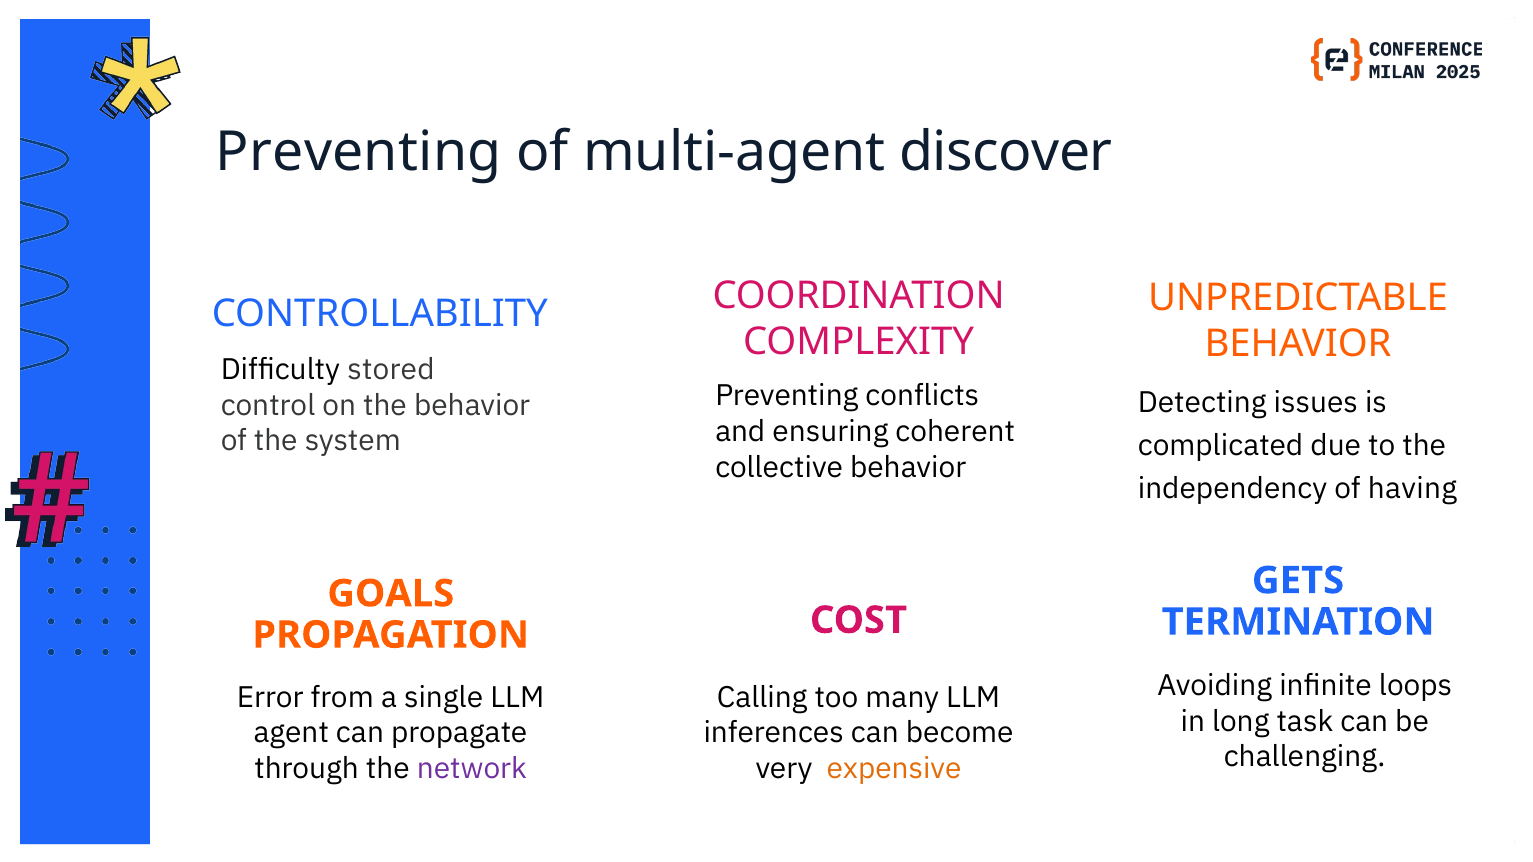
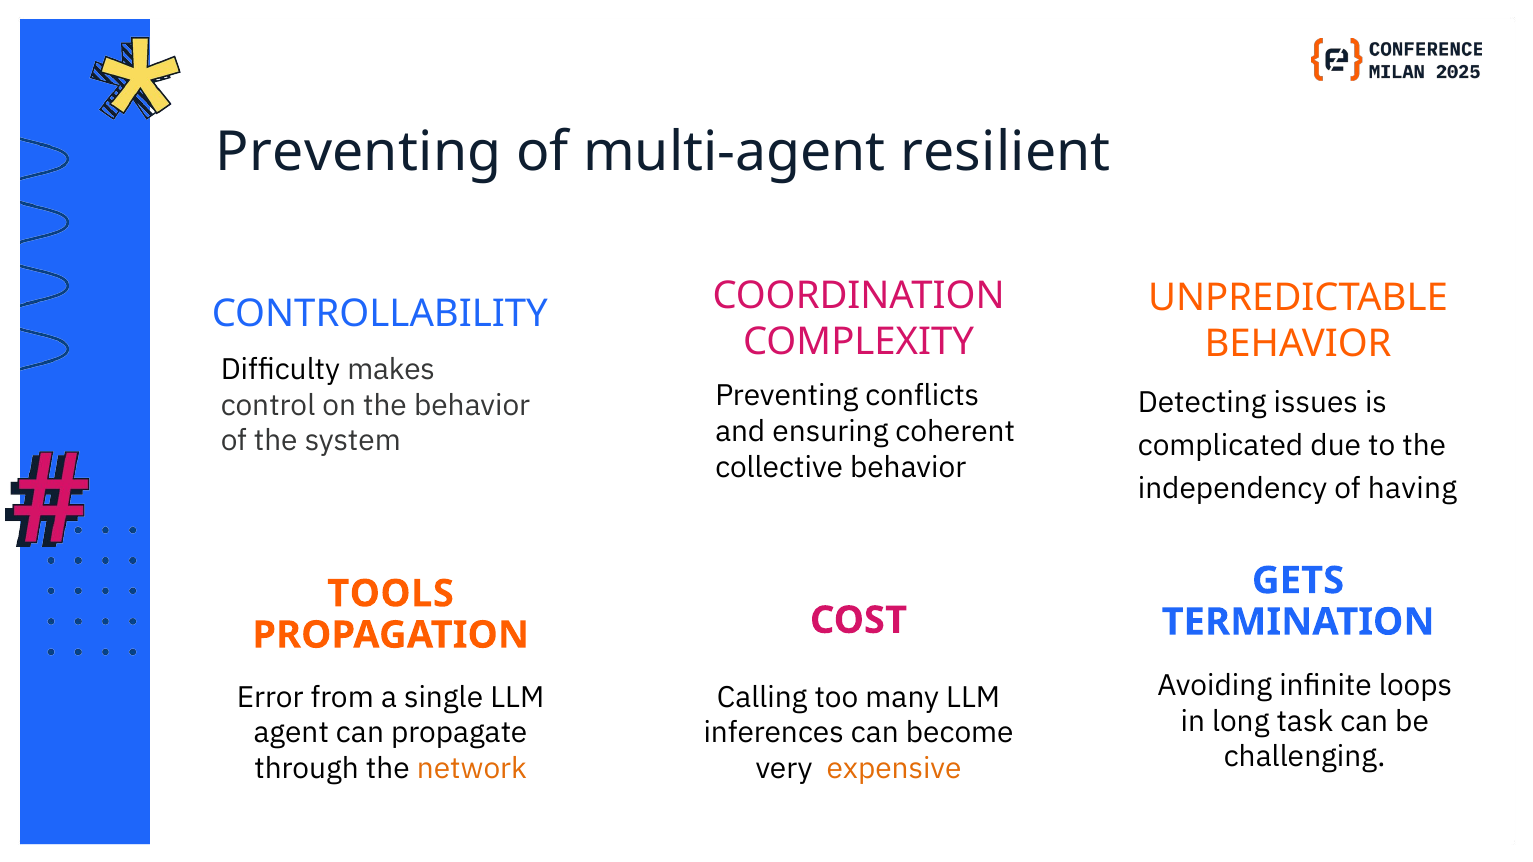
discover: discover -> resilient
stored: stored -> makes
GOALS: GOALS -> TOOLS
network colour: purple -> orange
